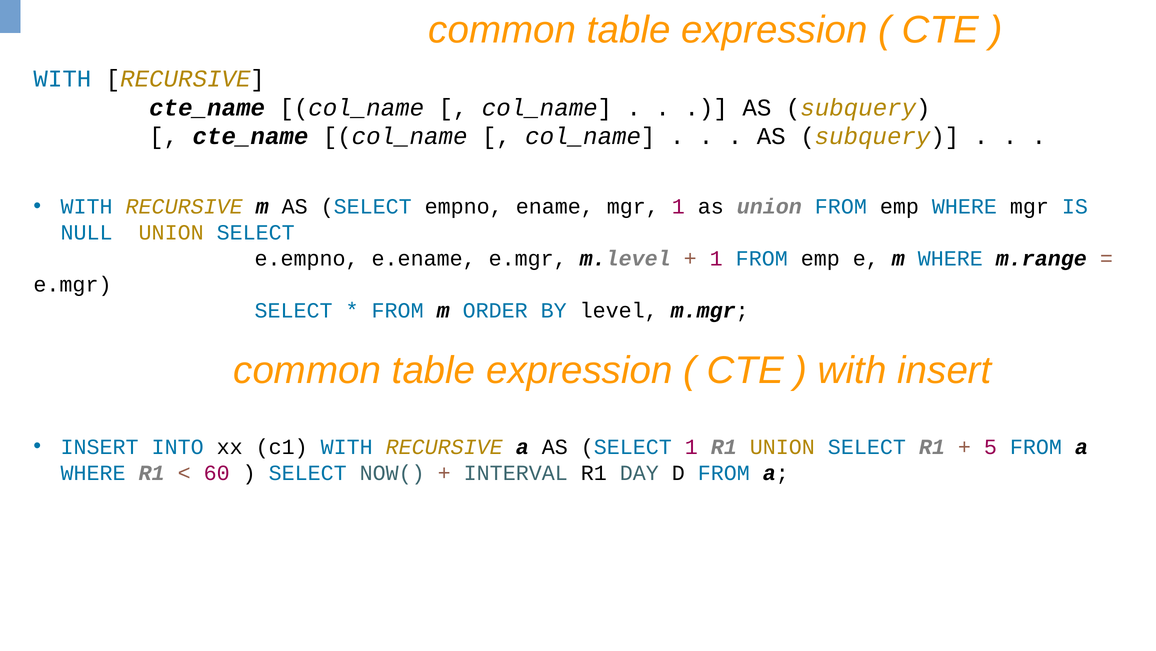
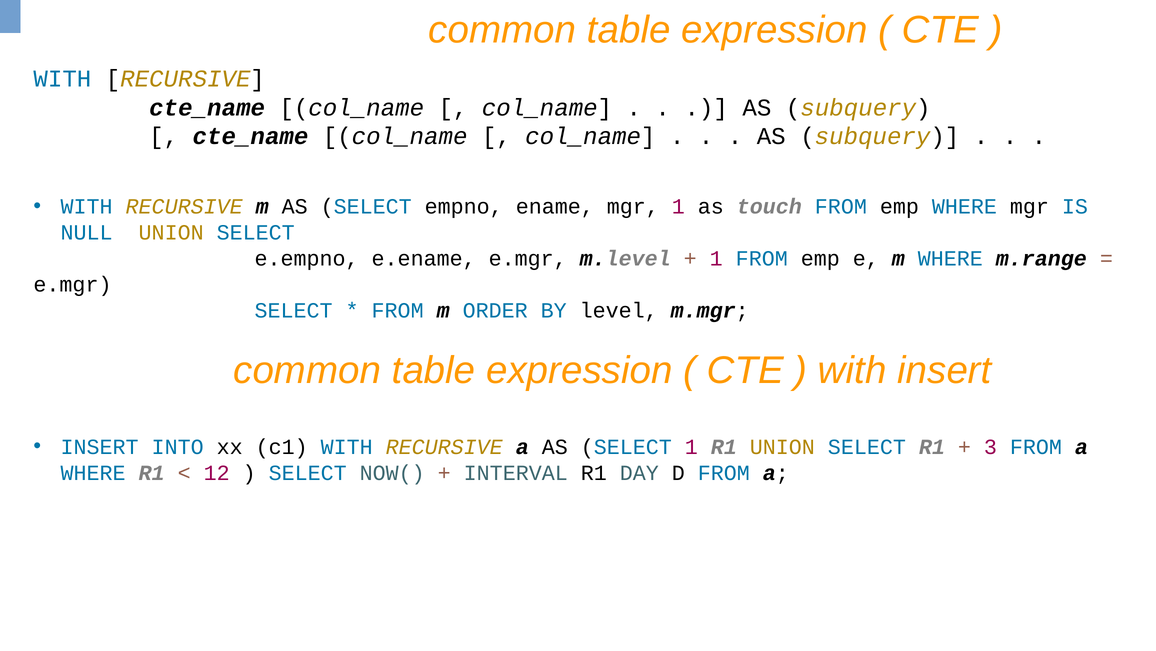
as union: union -> touch
5: 5 -> 3
60: 60 -> 12
